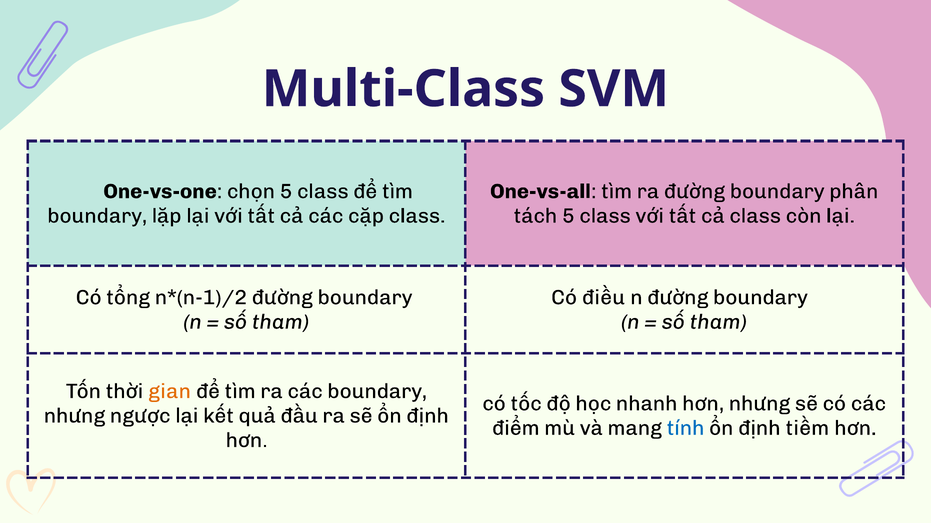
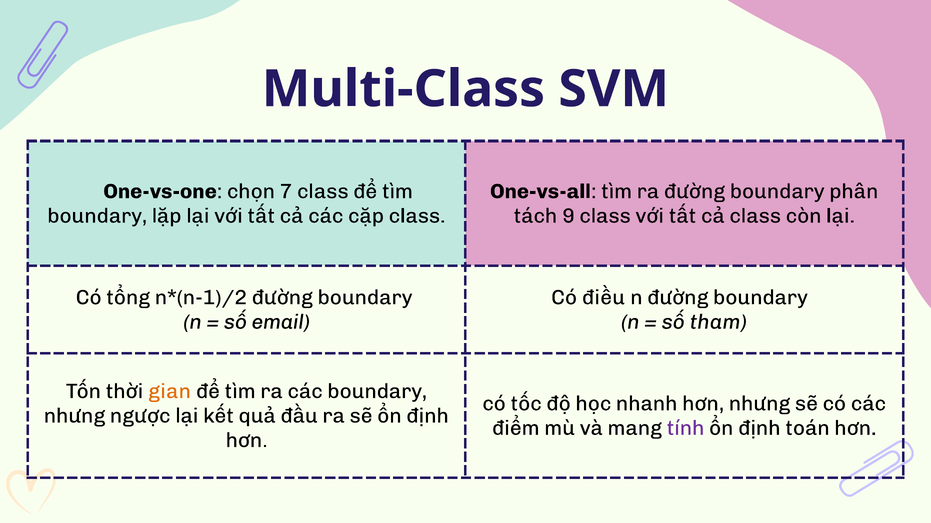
chọn 5: 5 -> 7
tách 5: 5 -> 9
tham at (281, 322): tham -> email
tính colour: blue -> purple
tiềm: tiềm -> toán
